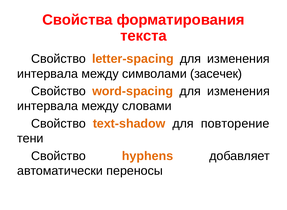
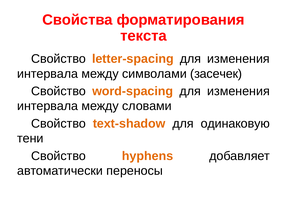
повторение: повторение -> одинаковую
